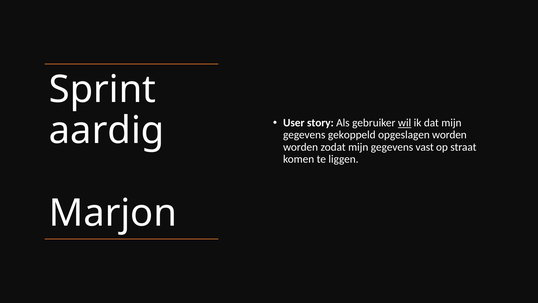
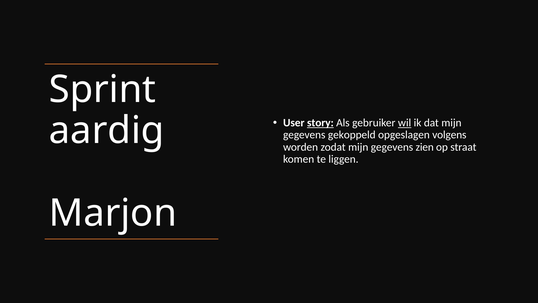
story underline: none -> present
opgeslagen worden: worden -> volgens
vast: vast -> zien
